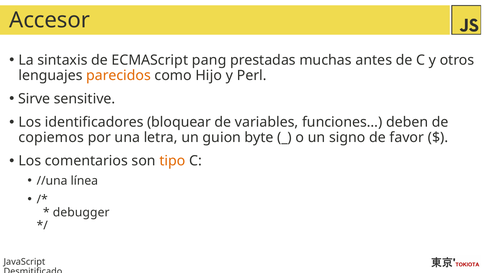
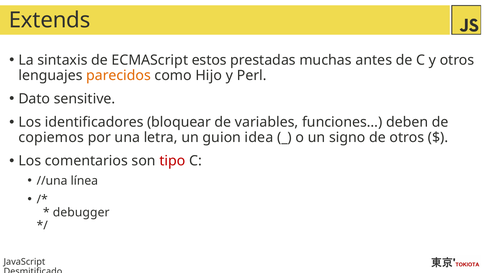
Accesor: Accesor -> Extends
pang: pang -> estos
Sirve: Sirve -> Dato
byte: byte -> idea
de favor: favor -> otros
tipo colour: orange -> red
